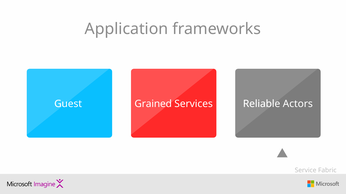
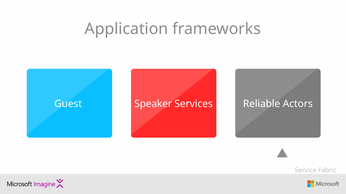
Grained: Grained -> Speaker
